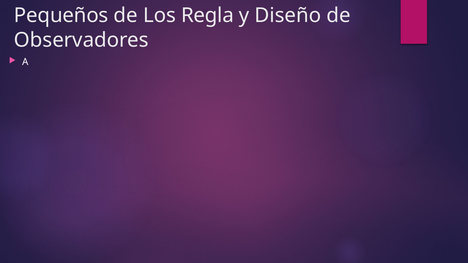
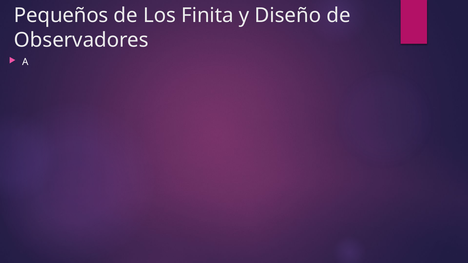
Regla: Regla -> Finita
